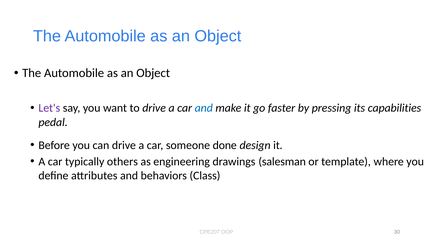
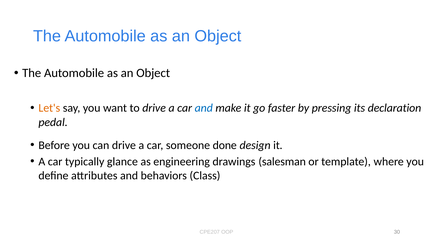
Let's colour: purple -> orange
capabilities: capabilities -> declaration
others: others -> glance
